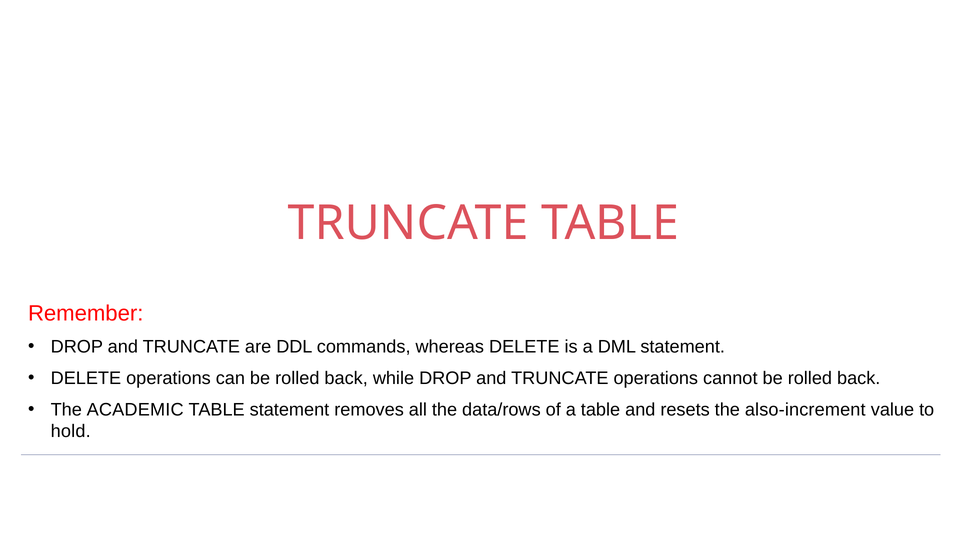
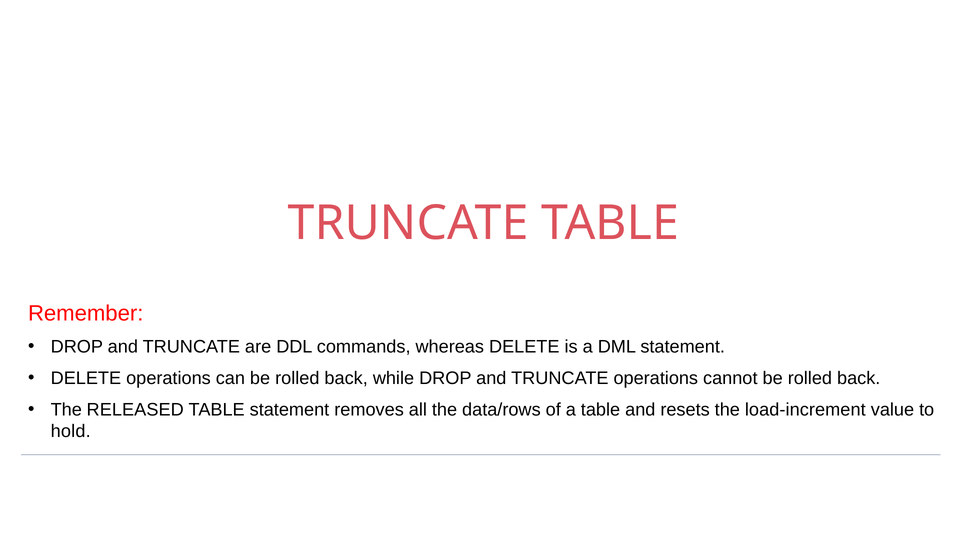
ACADEMIC: ACADEMIC -> RELEASED
also-increment: also-increment -> load-increment
